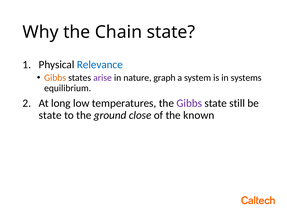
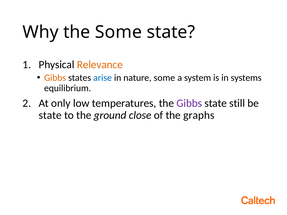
the Chain: Chain -> Some
Relevance colour: blue -> orange
arise colour: purple -> blue
nature graph: graph -> some
long: long -> only
known: known -> graphs
